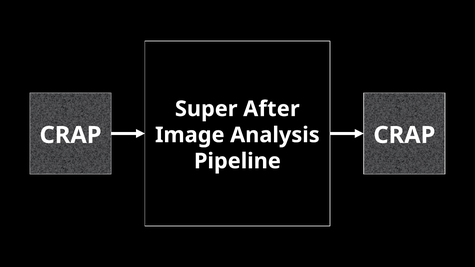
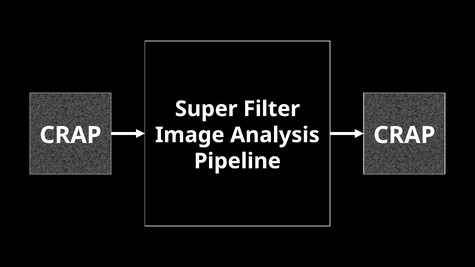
After: After -> Filter
